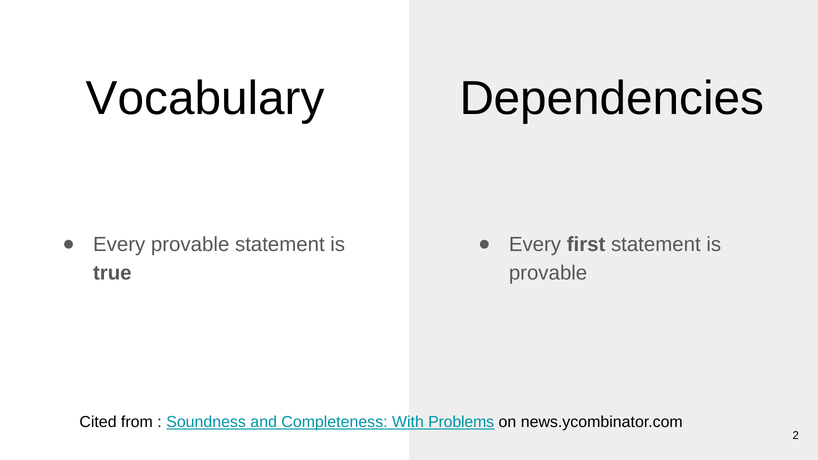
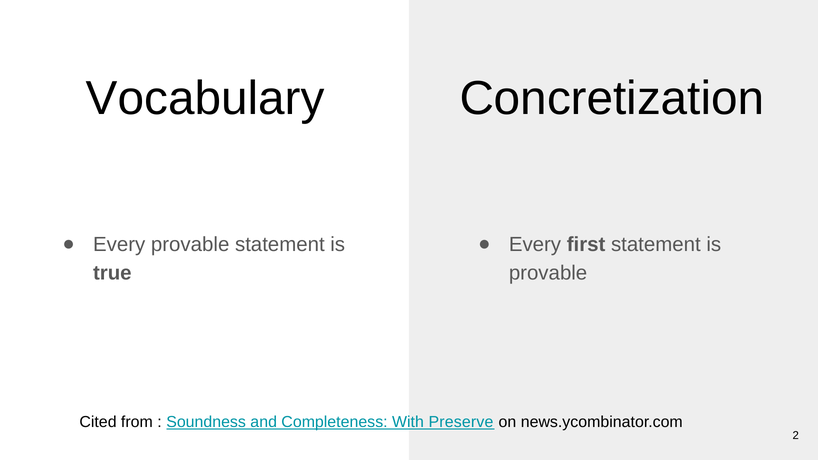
Dependencies: Dependencies -> Concretization
Problems: Problems -> Preserve
